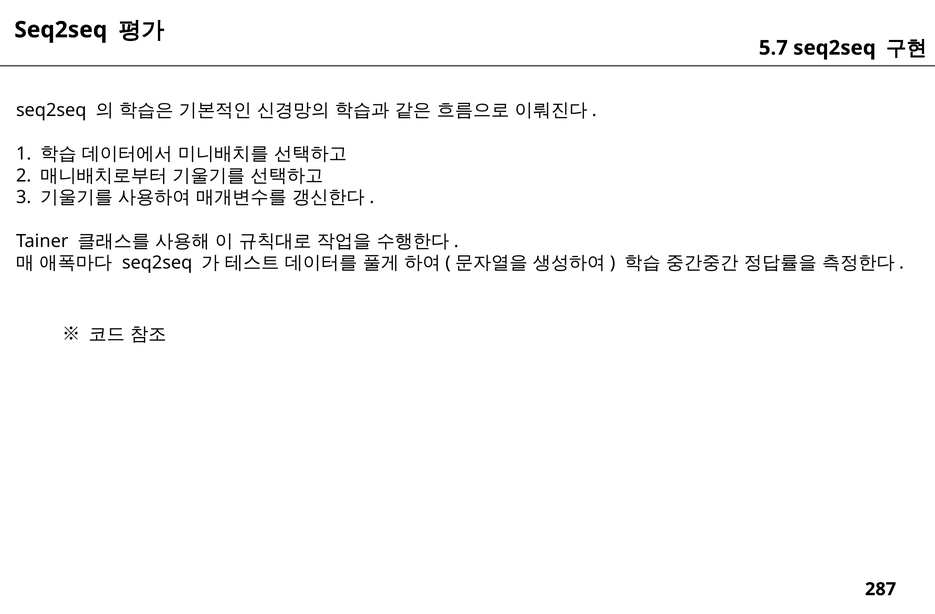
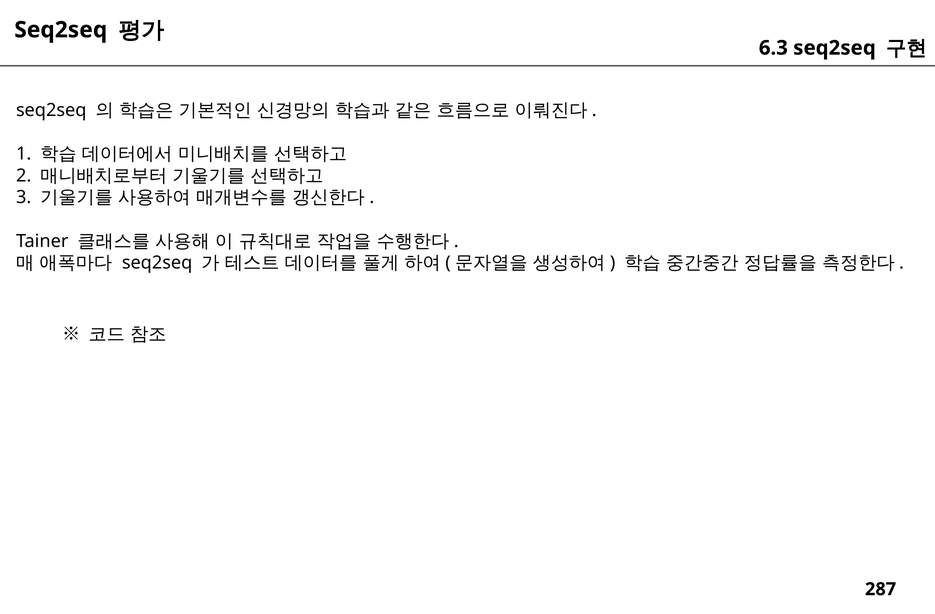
5.7: 5.7 -> 6.3
